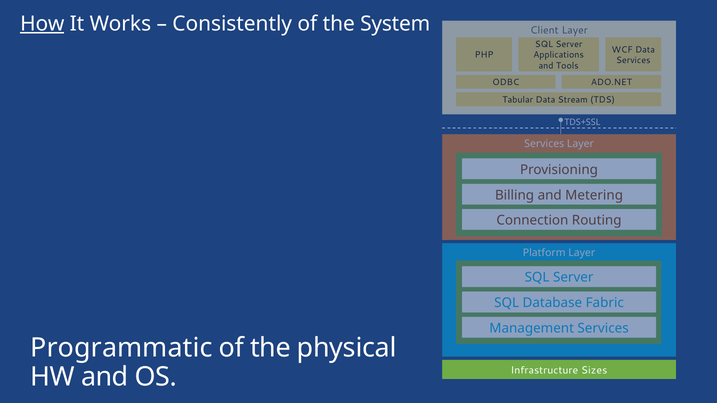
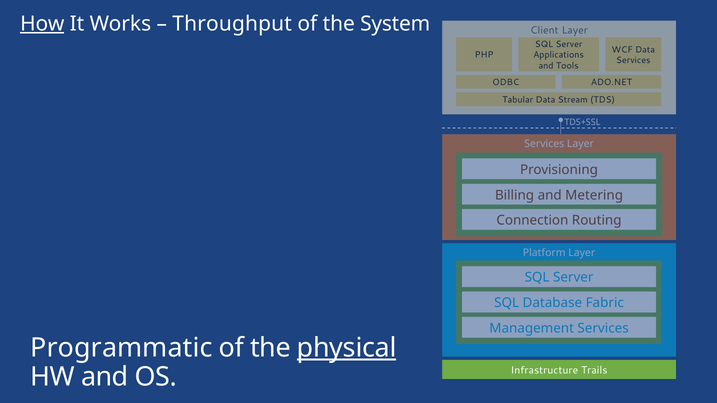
Consistently: Consistently -> Throughput
physical underline: none -> present
Sizes: Sizes -> Trails
